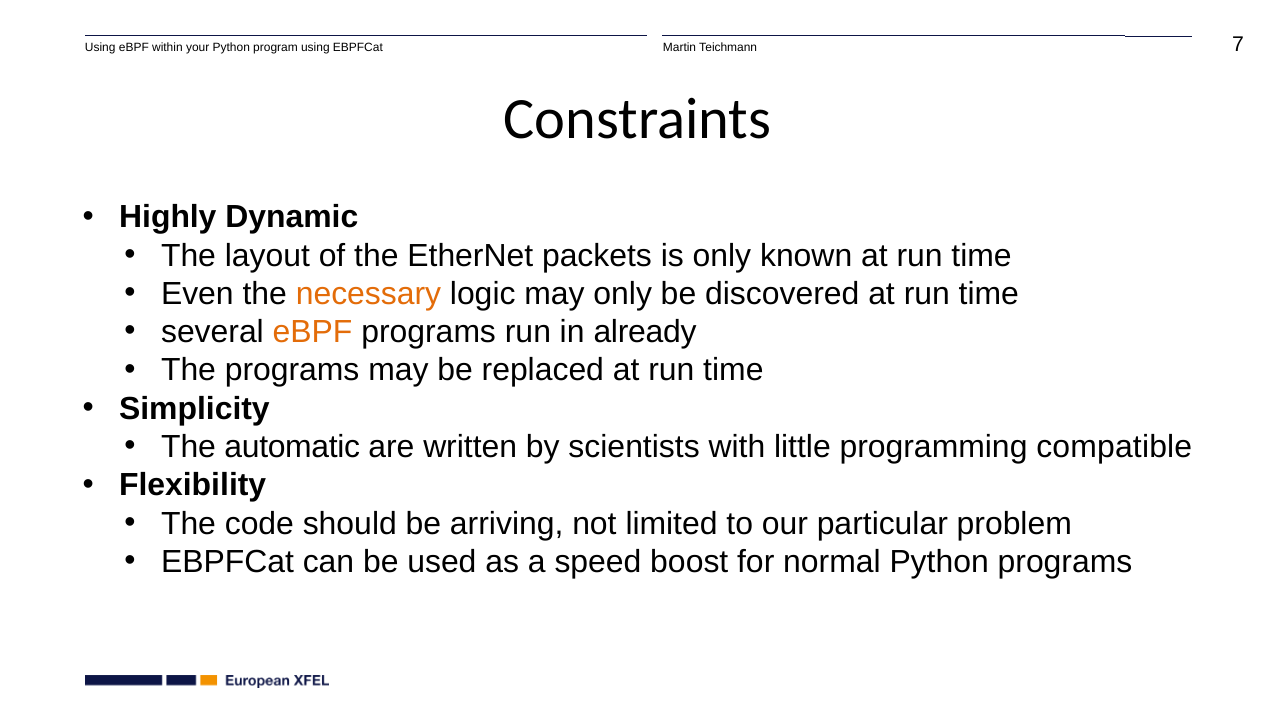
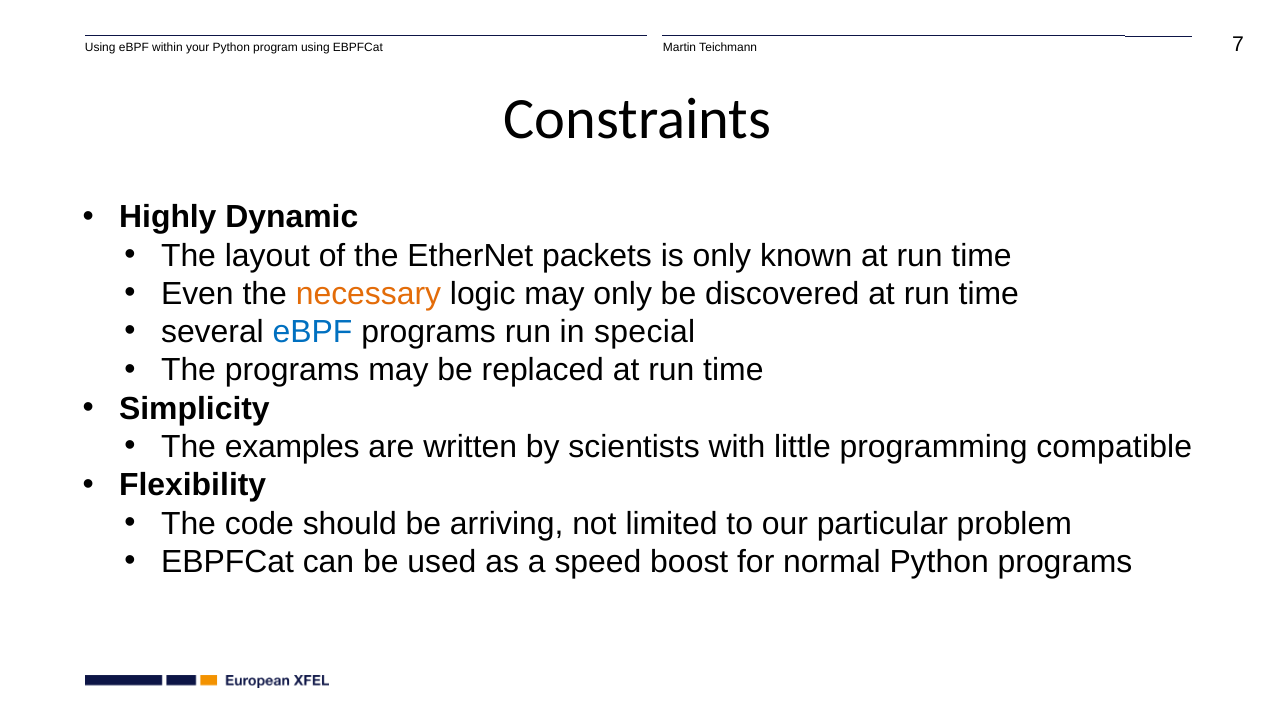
eBPF at (313, 332) colour: orange -> blue
already: already -> special
automatic: automatic -> examples
